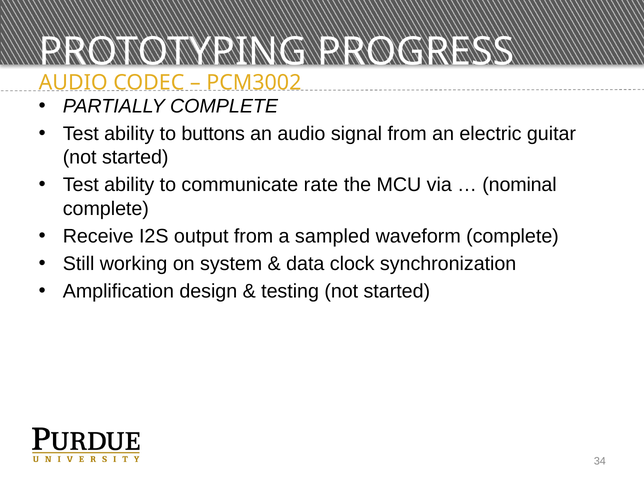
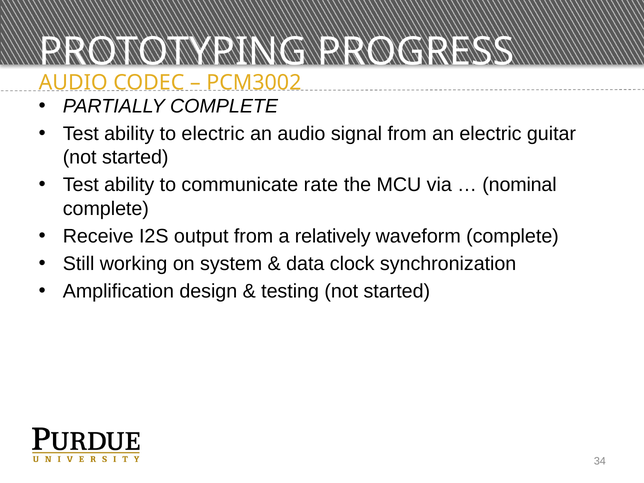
to buttons: buttons -> electric
sampled: sampled -> relatively
